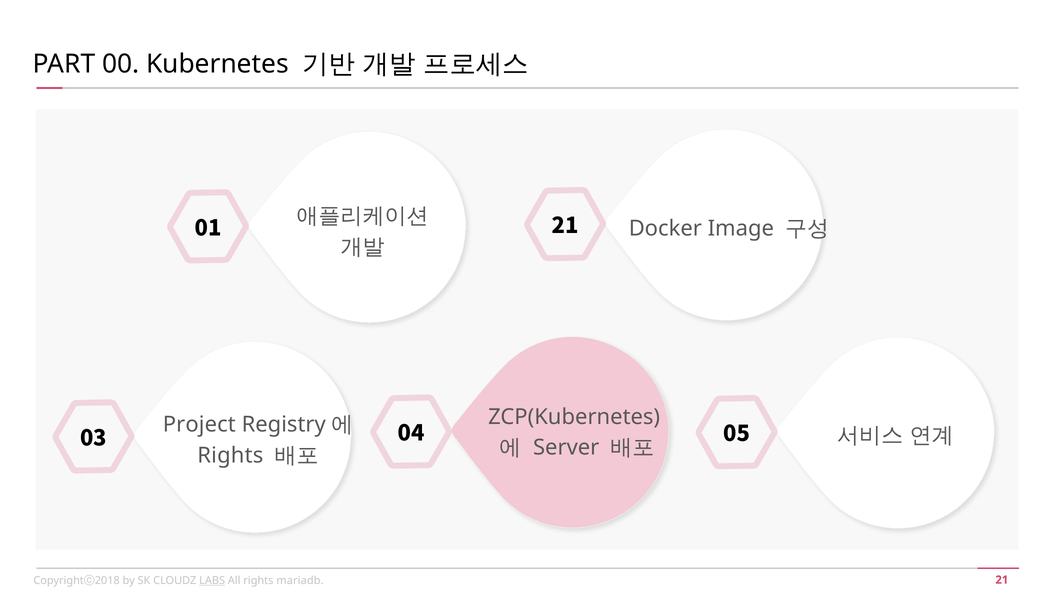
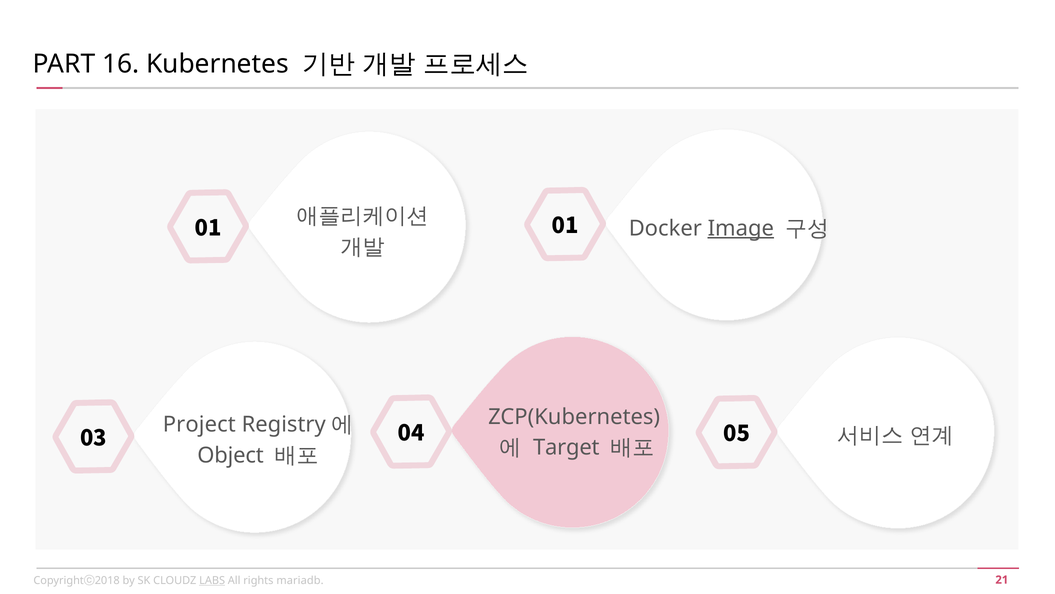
00: 00 -> 16
01 21: 21 -> 01
Image underline: none -> present
Server: Server -> Target
Rights at (230, 455): Rights -> Object
